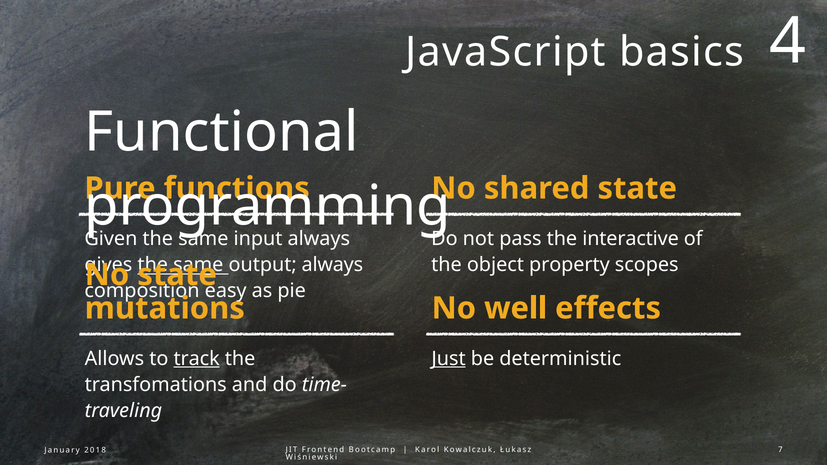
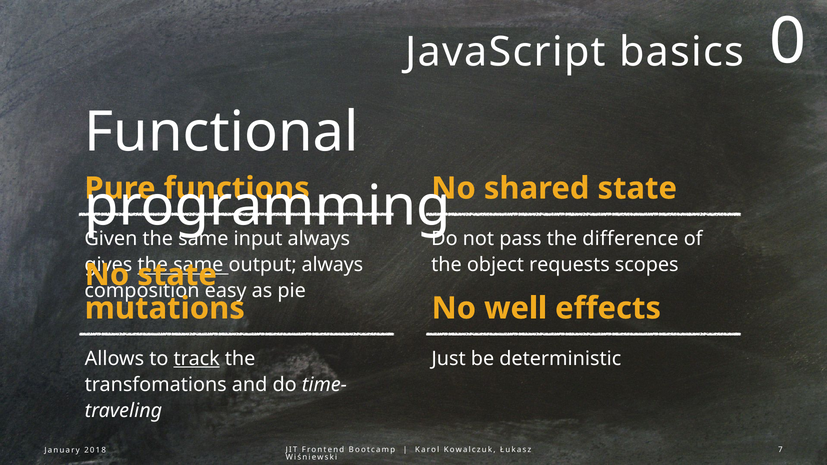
4: 4 -> 0
interactive: interactive -> difference
property: property -> requests
Just underline: present -> none
